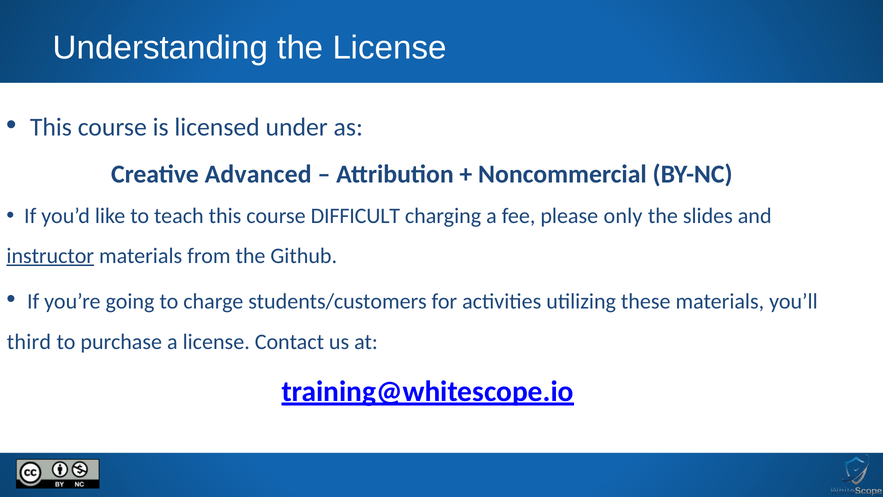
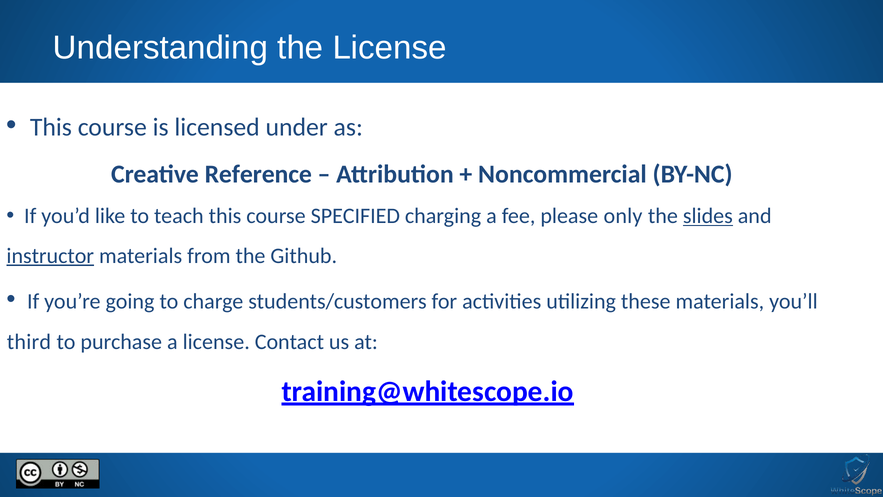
Advanced: Advanced -> Reference
DIFFICULT: DIFFICULT -> SPECIFIED
slides underline: none -> present
